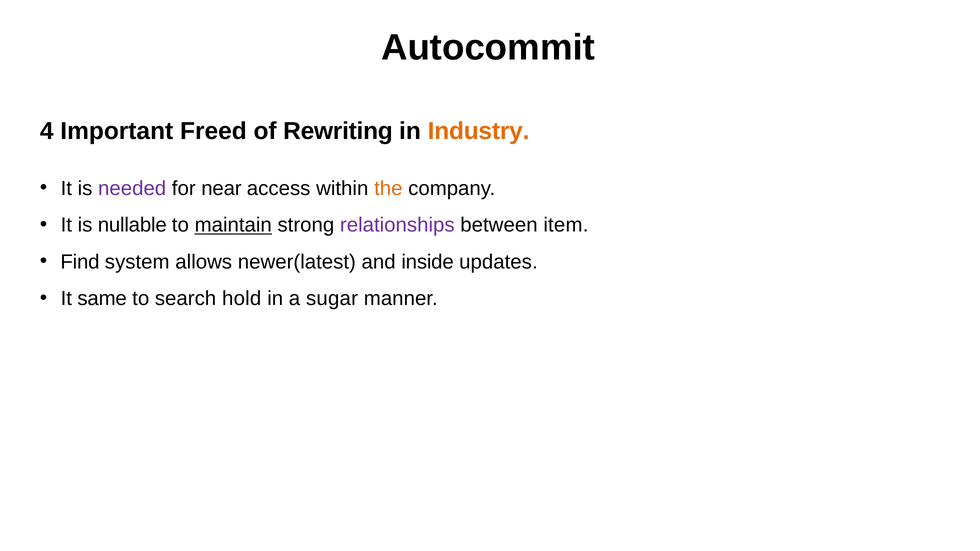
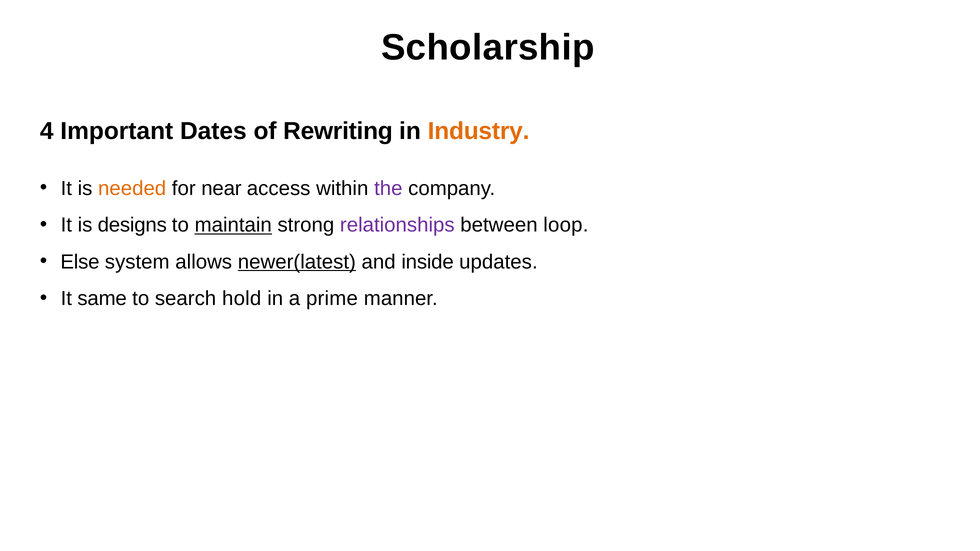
Autocommit: Autocommit -> Scholarship
Freed: Freed -> Dates
needed colour: purple -> orange
the colour: orange -> purple
nullable: nullable -> designs
item: item -> loop
Find: Find -> Else
newer(latest underline: none -> present
sugar: sugar -> prime
